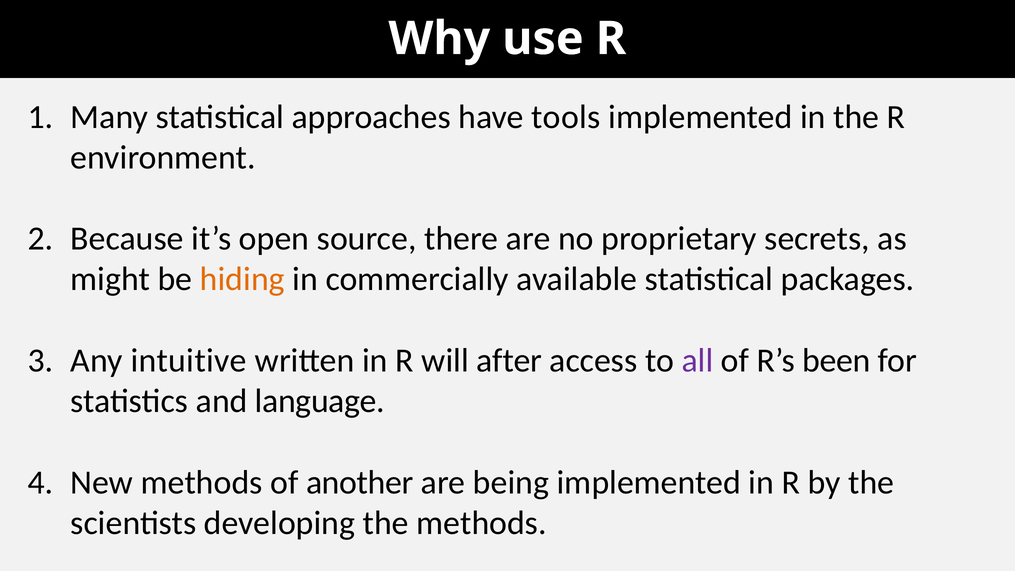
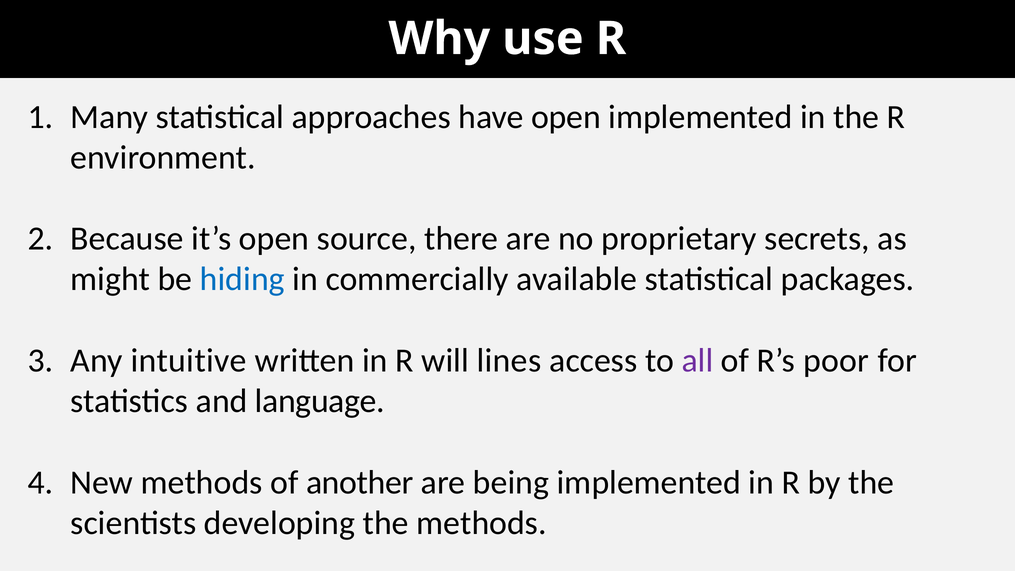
have tools: tools -> open
hiding colour: orange -> blue
after: after -> lines
been: been -> poor
